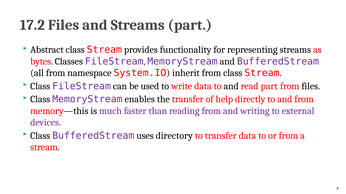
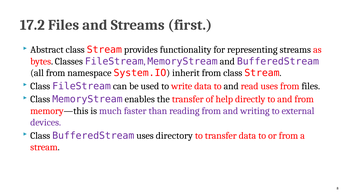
Streams part: part -> first
read part: part -> uses
